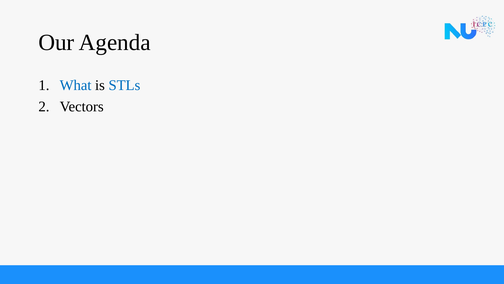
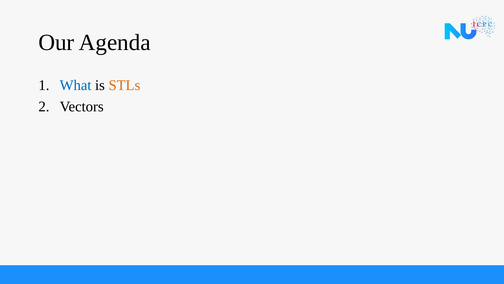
STLs colour: blue -> orange
